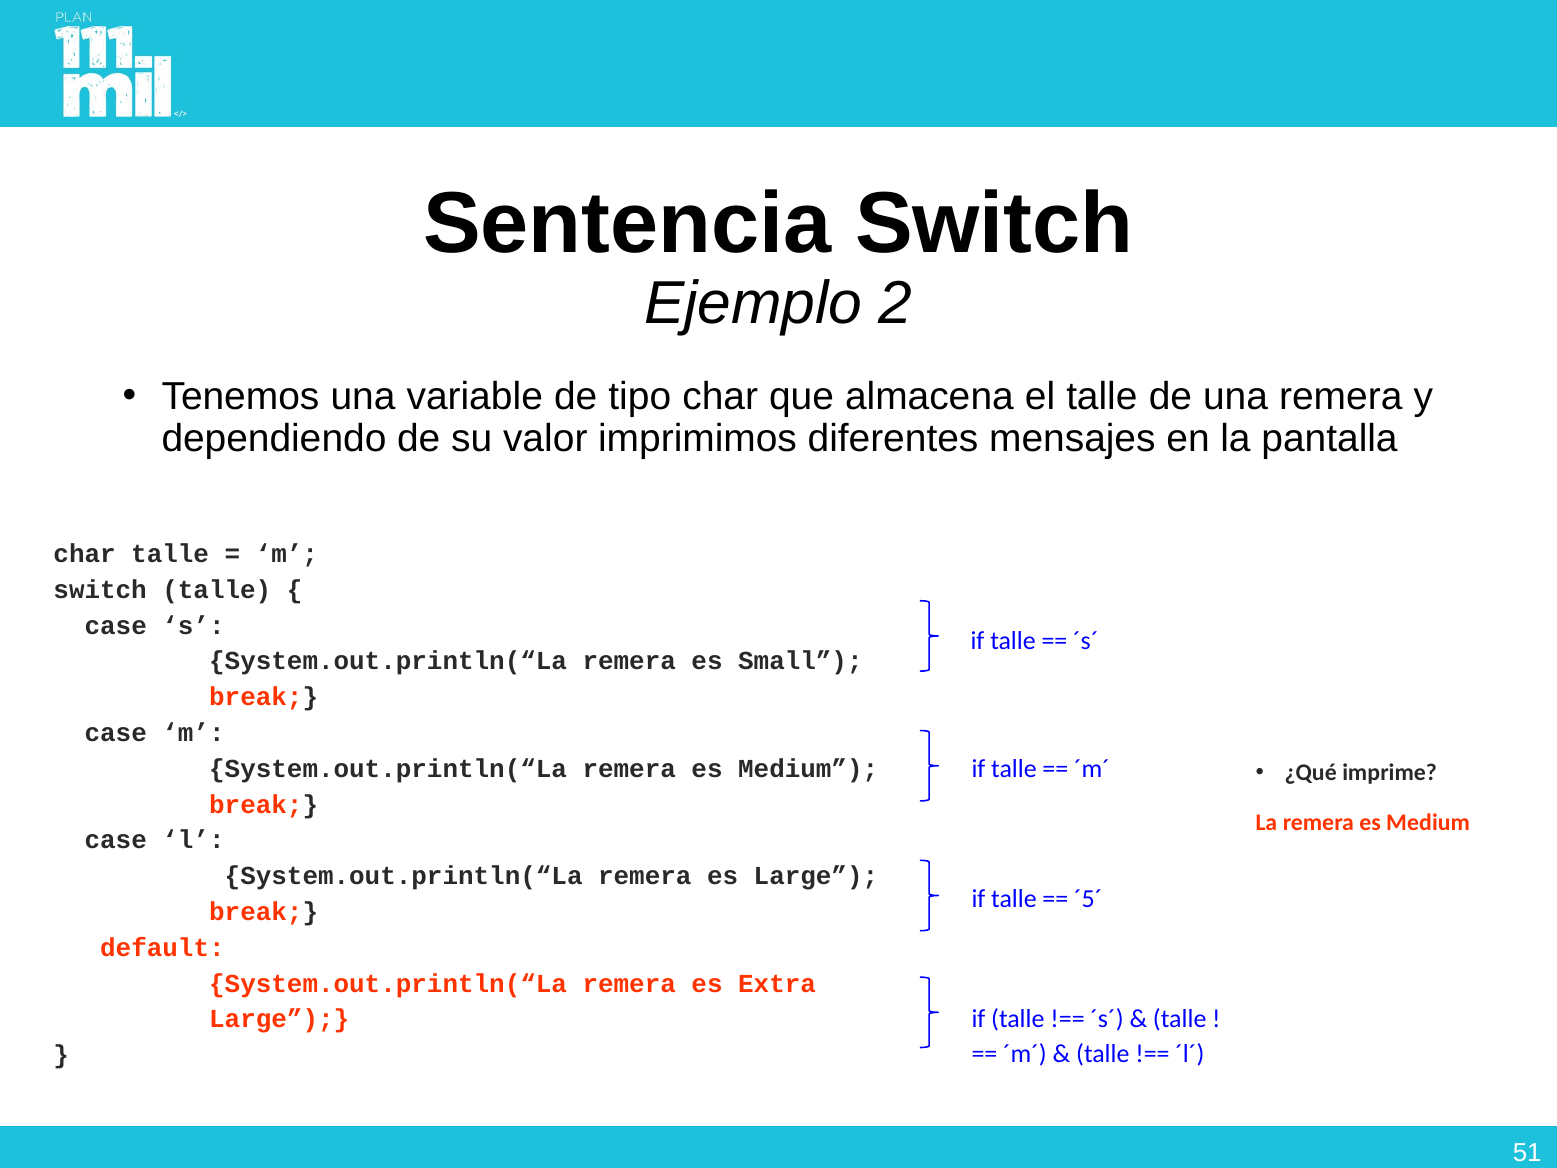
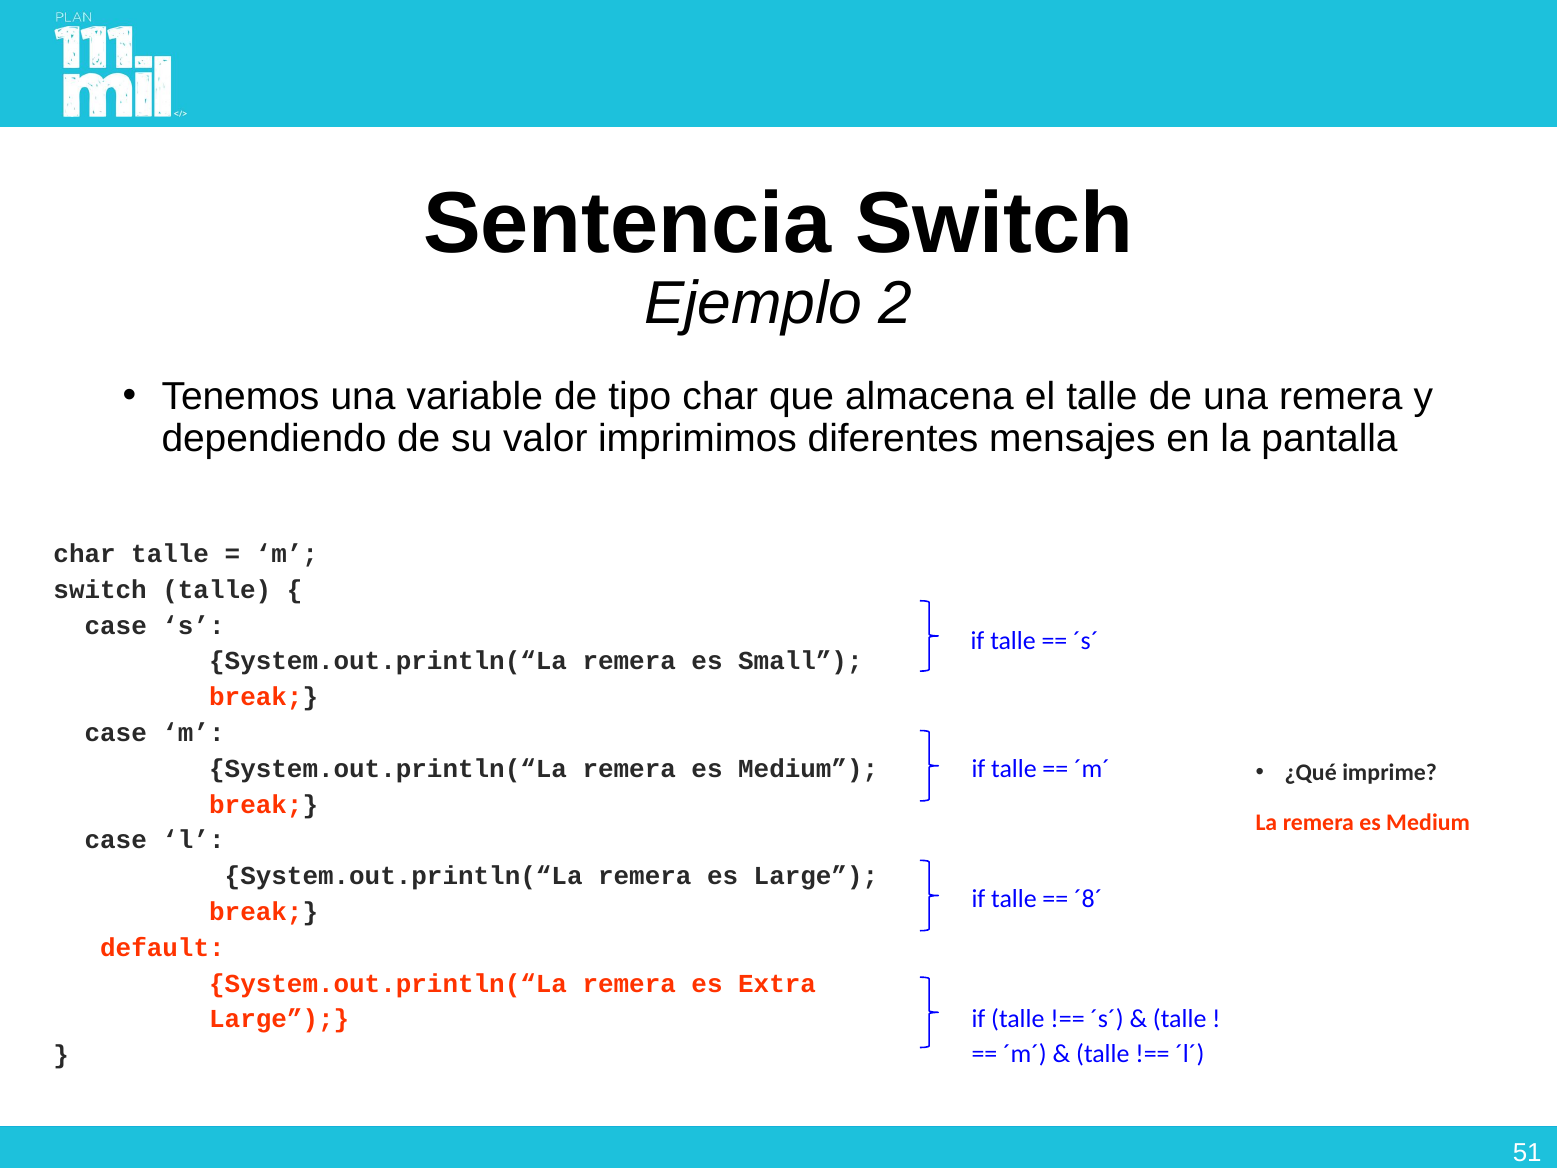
´5´: ´5´ -> ´8´
